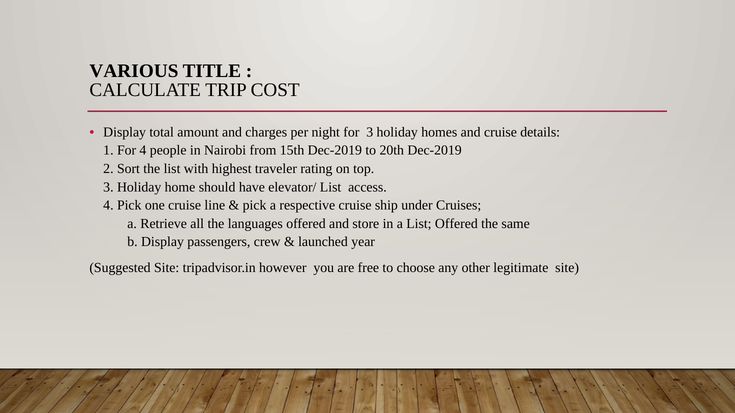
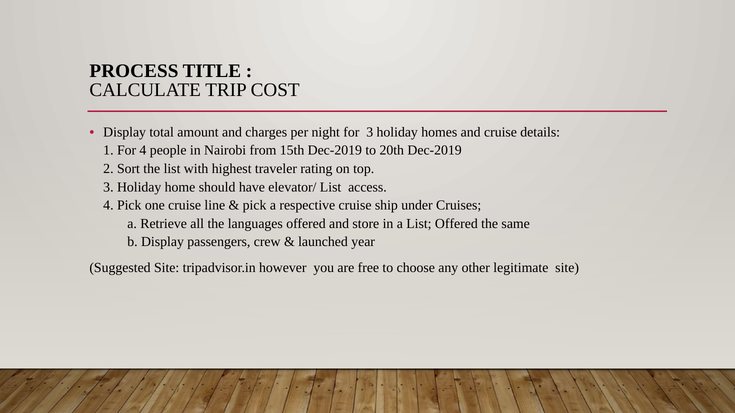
VARIOUS: VARIOUS -> PROCESS
